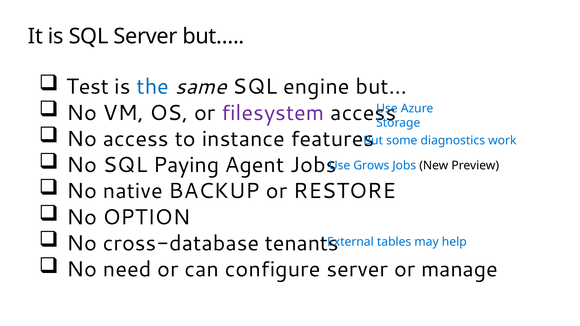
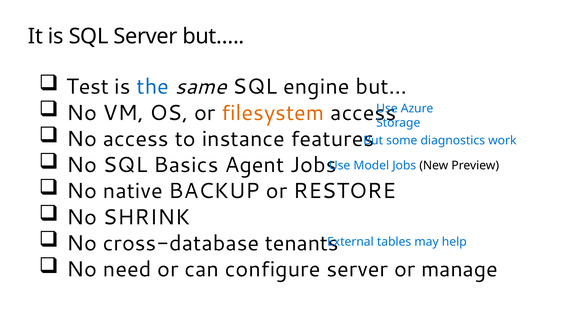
filesystem colour: purple -> orange
Paying: Paying -> Basics
Grows: Grows -> Model
OPTION: OPTION -> SHRINK
